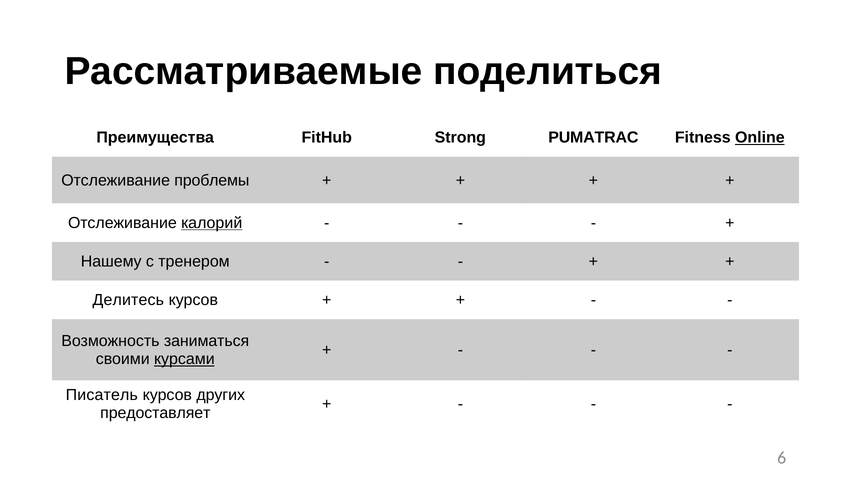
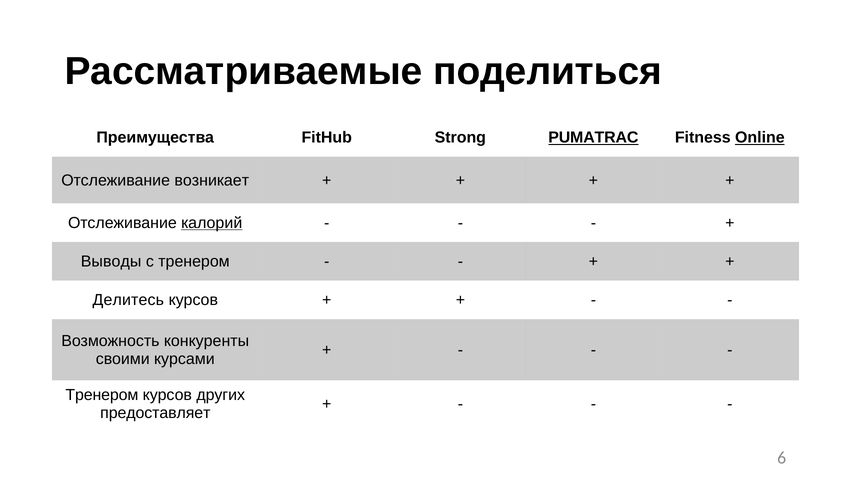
PUMATRAC underline: none -> present
проблемы: проблемы -> возникает
Нашему: Нашему -> Выводы
заниматься: заниматься -> конкуренты
курсами underline: present -> none
Писатель at (102, 395): Писатель -> Тренером
